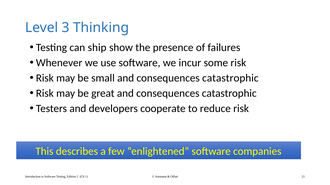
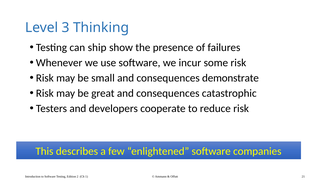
small and consequences catastrophic: catastrophic -> demonstrate
